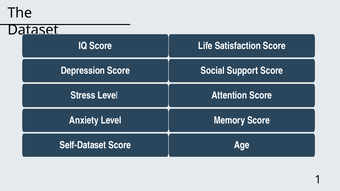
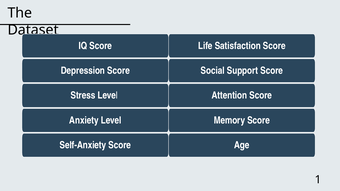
Self-Dataset: Self-Dataset -> Self-Anxiety
